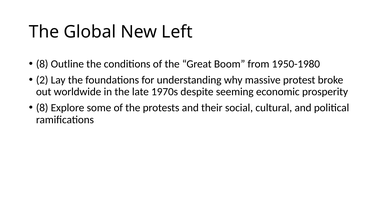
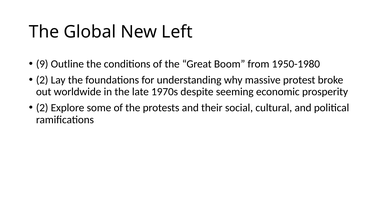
8 at (42, 64): 8 -> 9
8 at (42, 108): 8 -> 2
